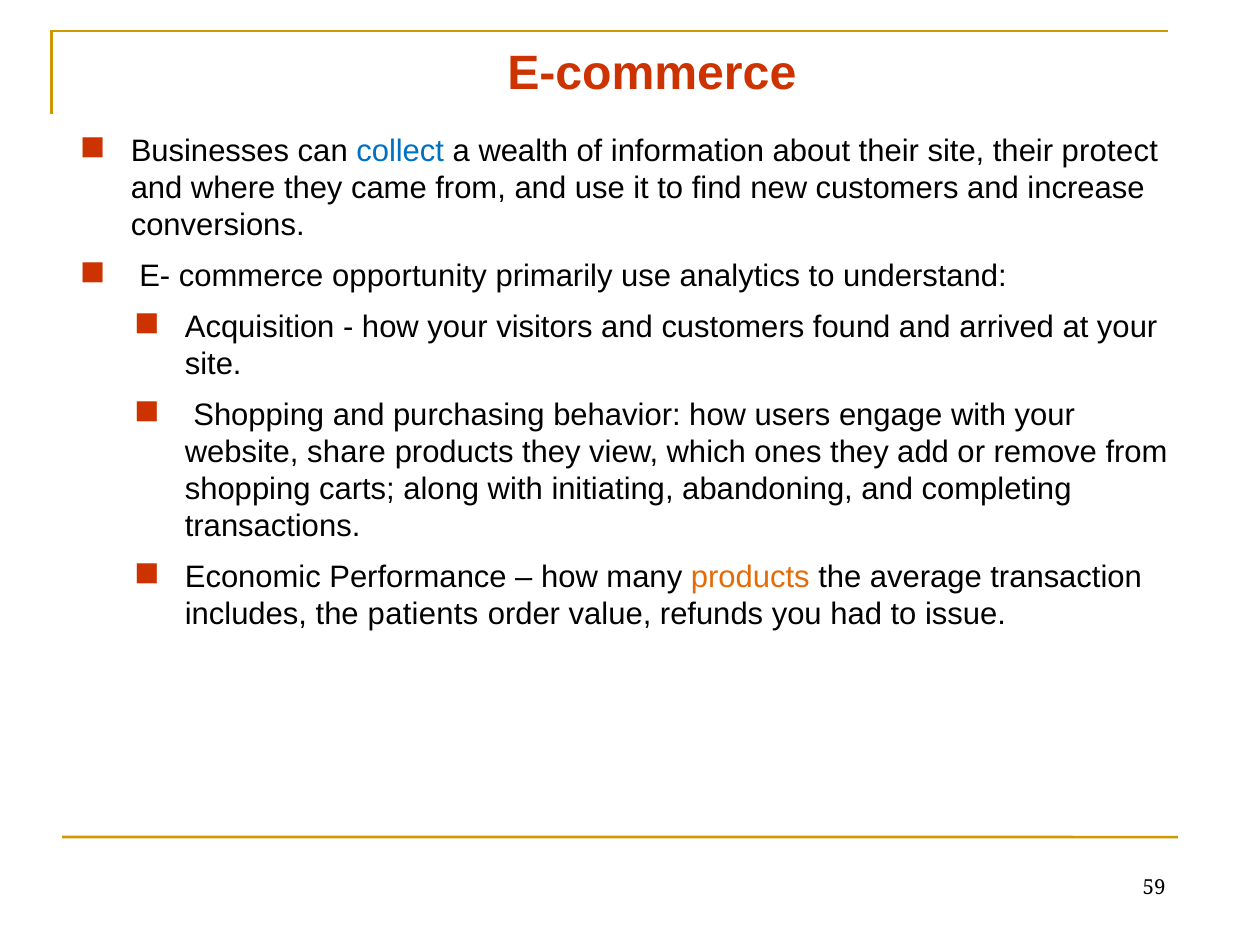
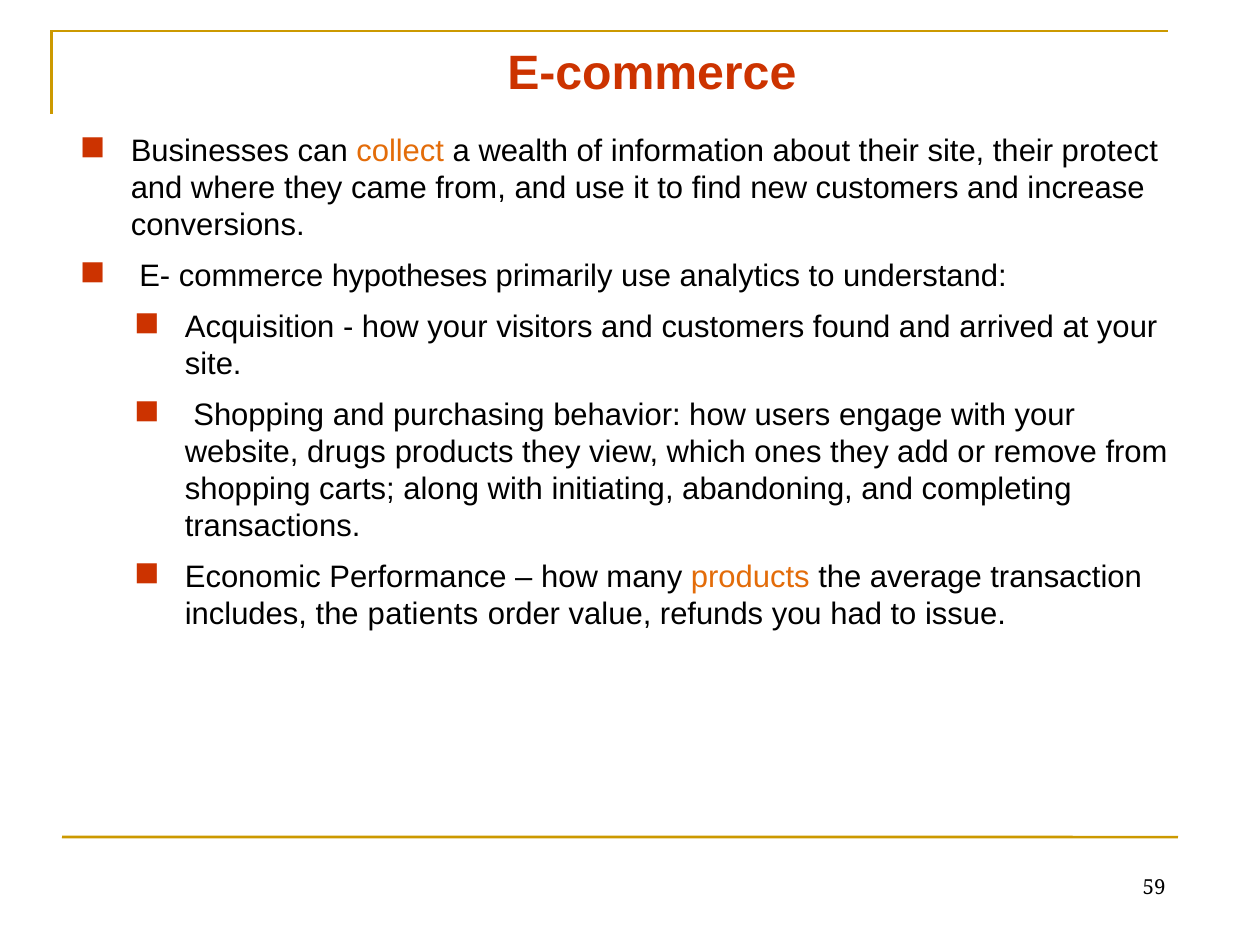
collect colour: blue -> orange
opportunity: opportunity -> hypotheses
share: share -> drugs
